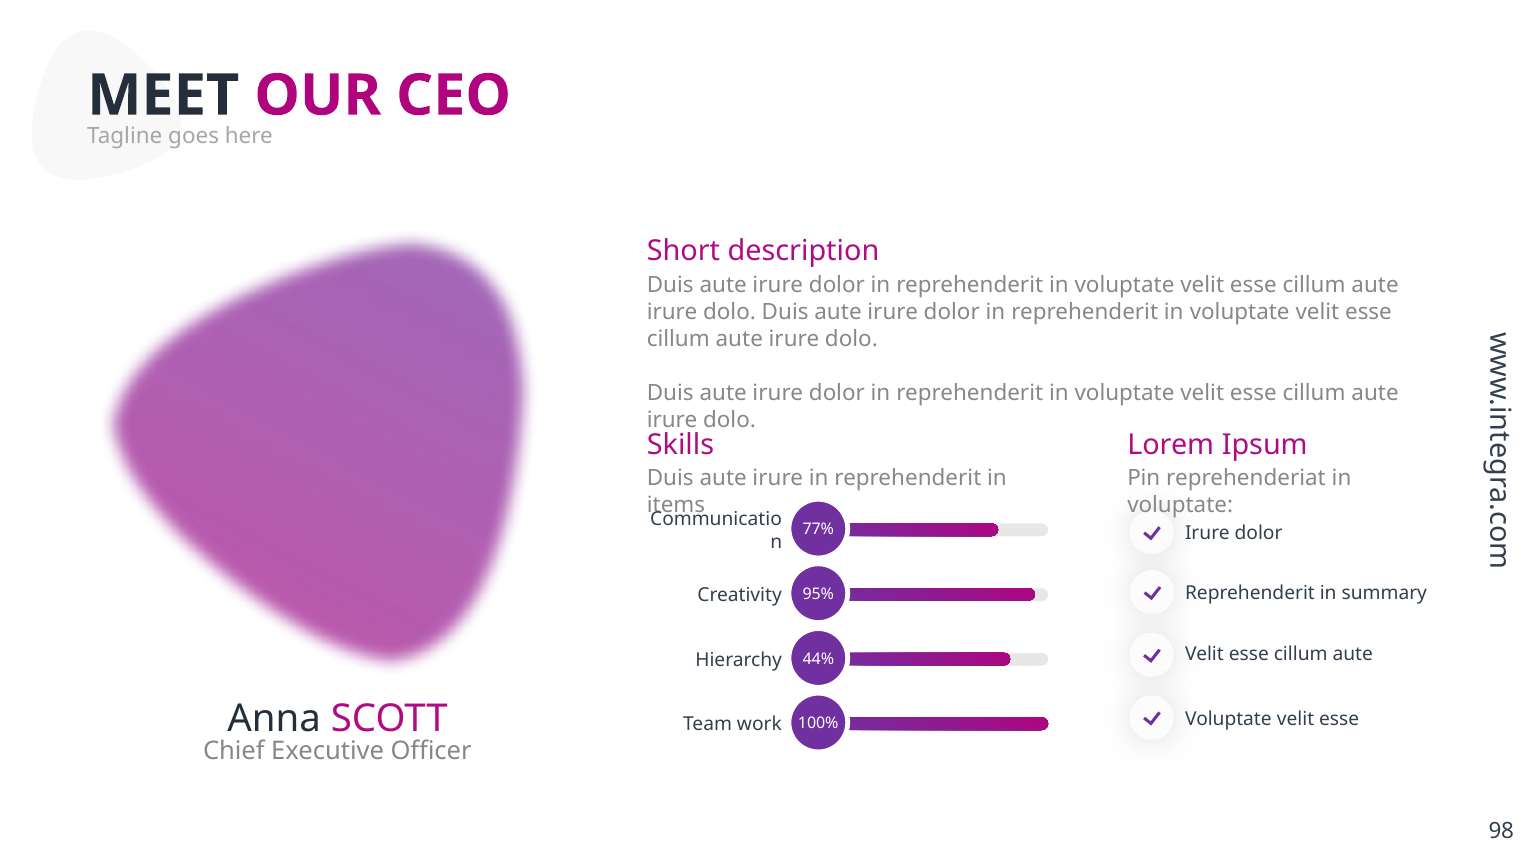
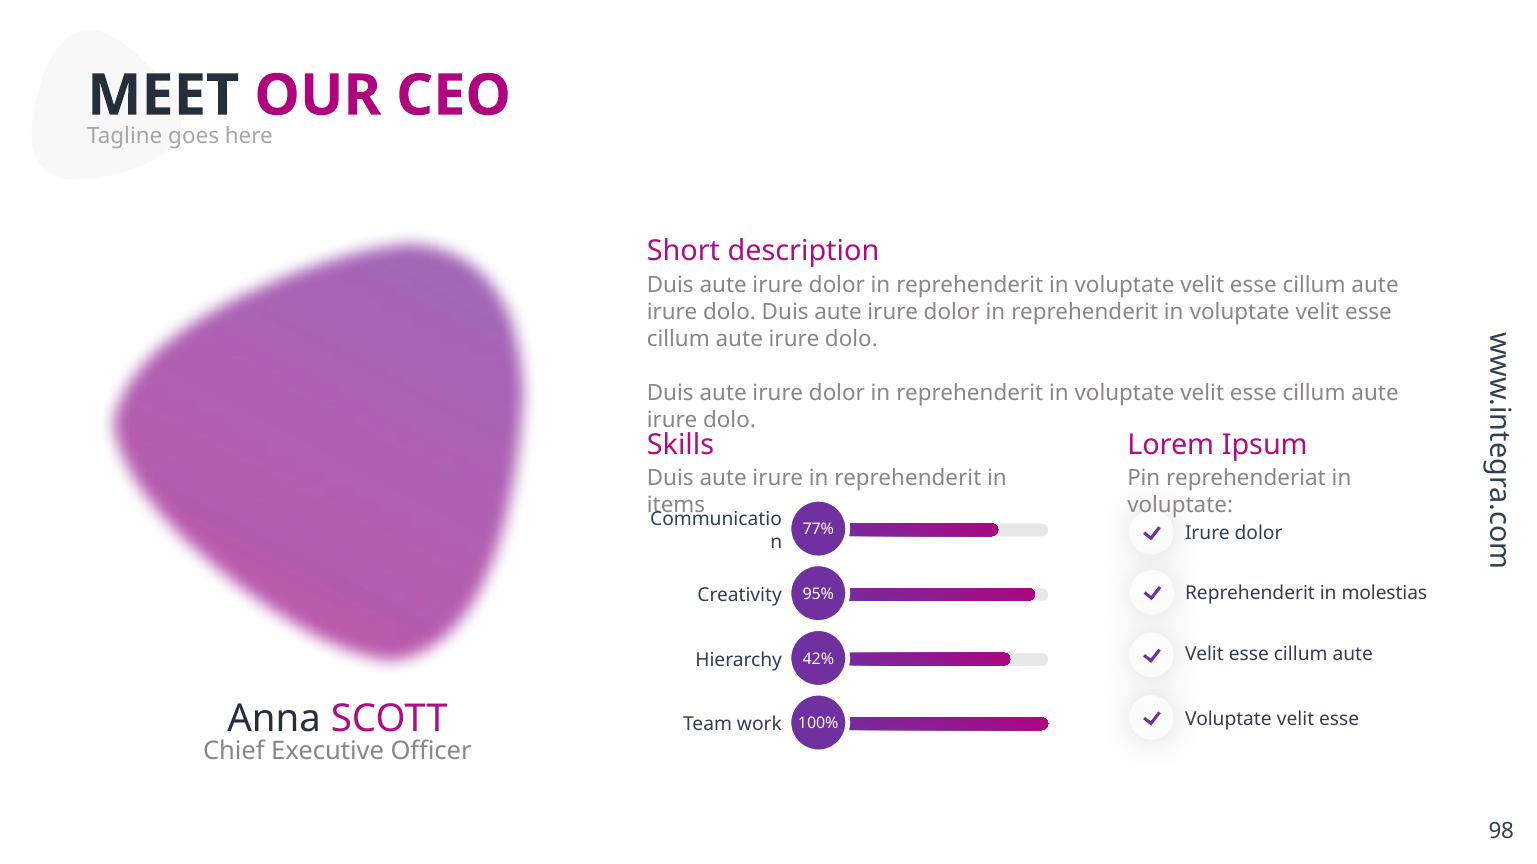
summary: summary -> molestias
44%: 44% -> 42%
